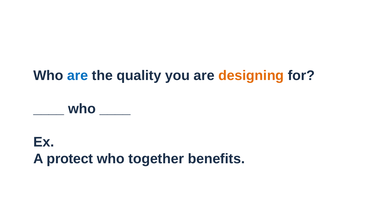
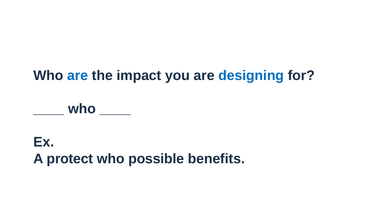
quality: quality -> impact
designing colour: orange -> blue
together: together -> possible
